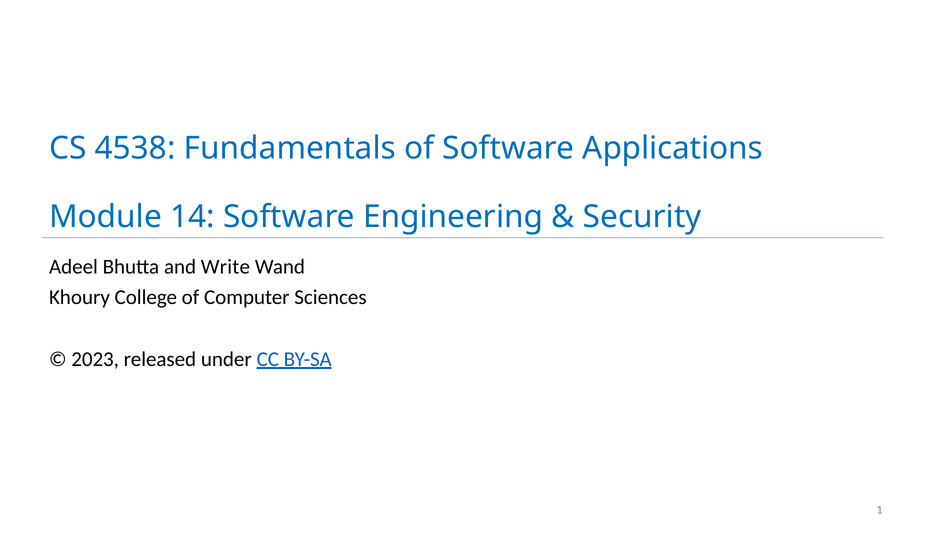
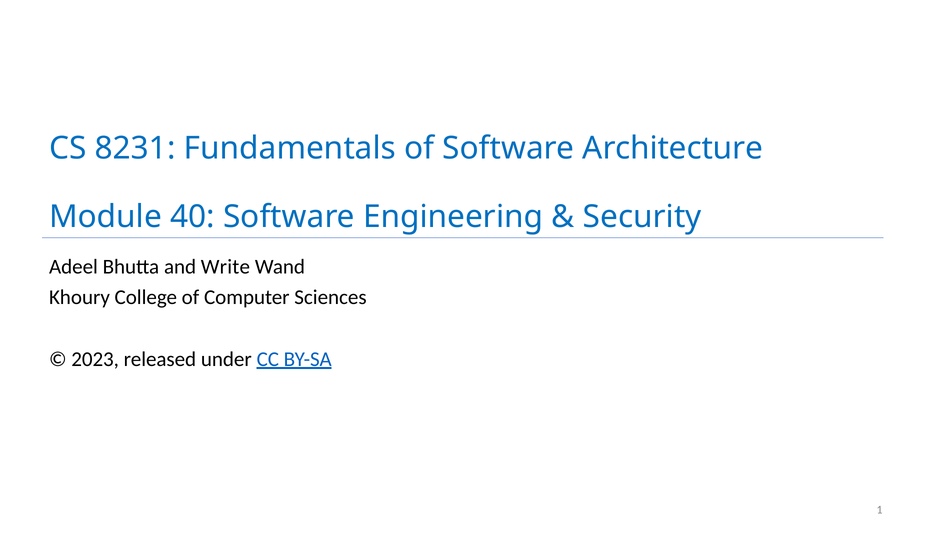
4538: 4538 -> 8231
Applications: Applications -> Architecture
14: 14 -> 40
